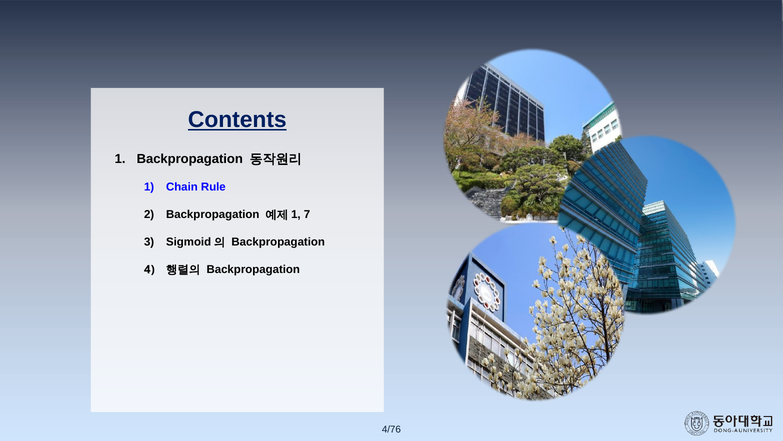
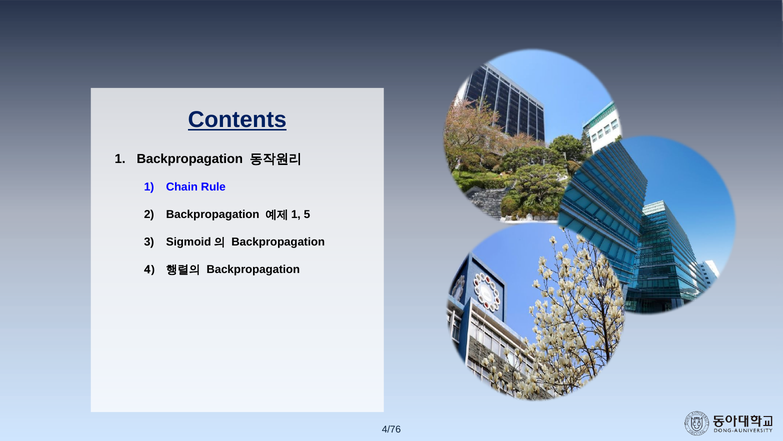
7: 7 -> 5
